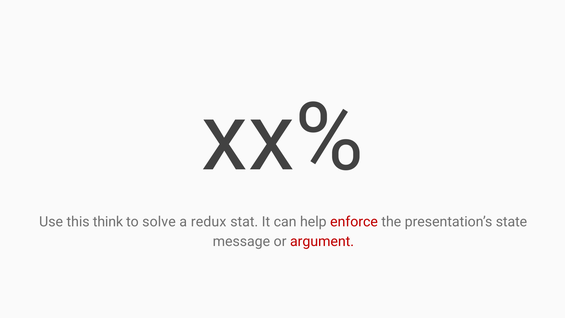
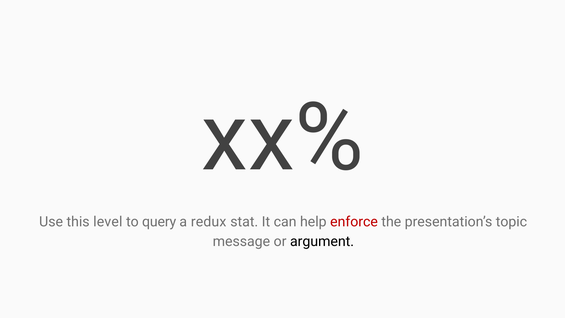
think: think -> level
solve: solve -> query
state: state -> topic
argument colour: red -> black
